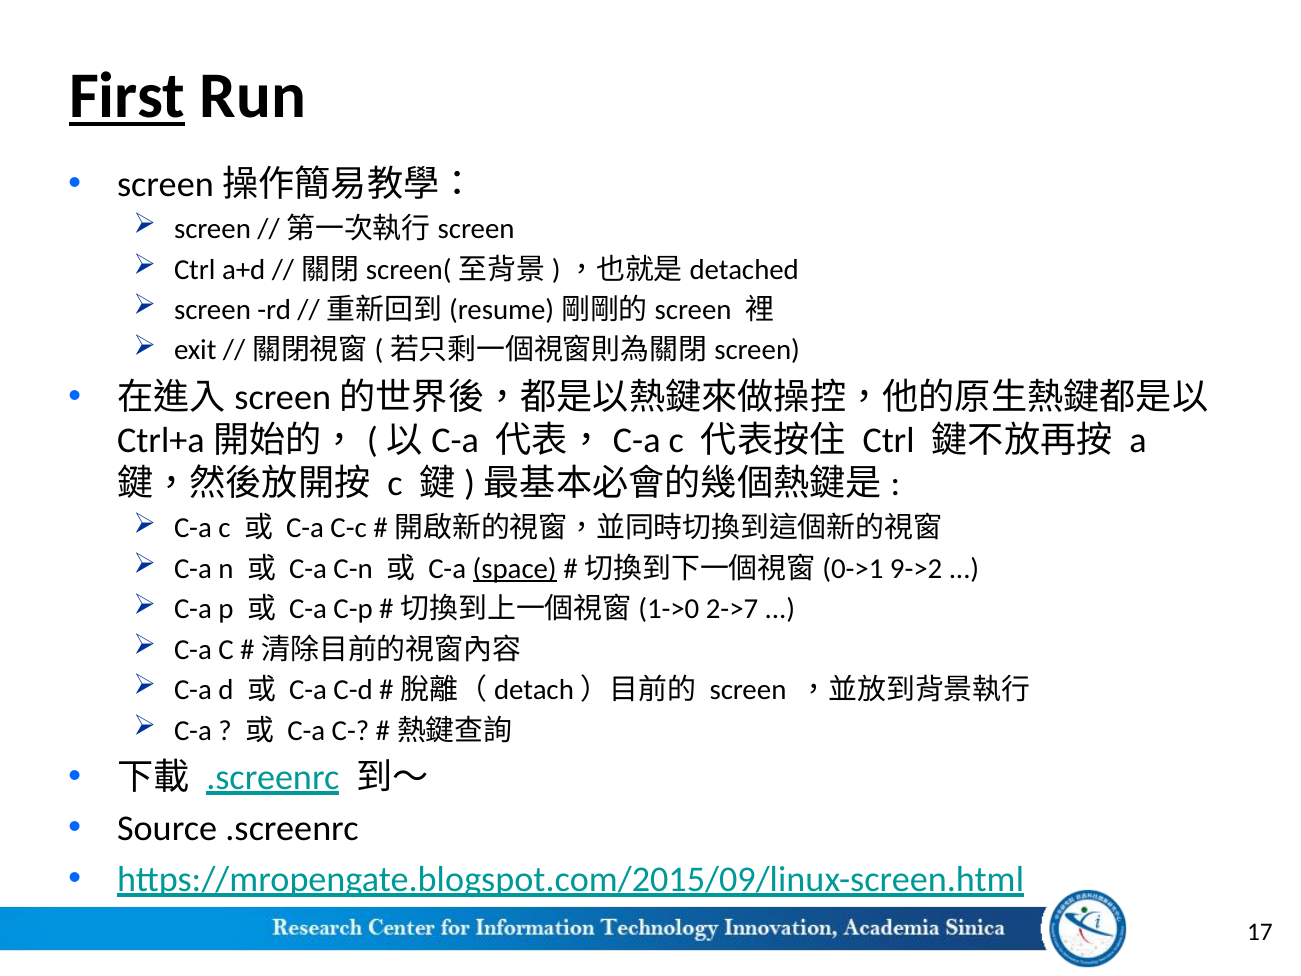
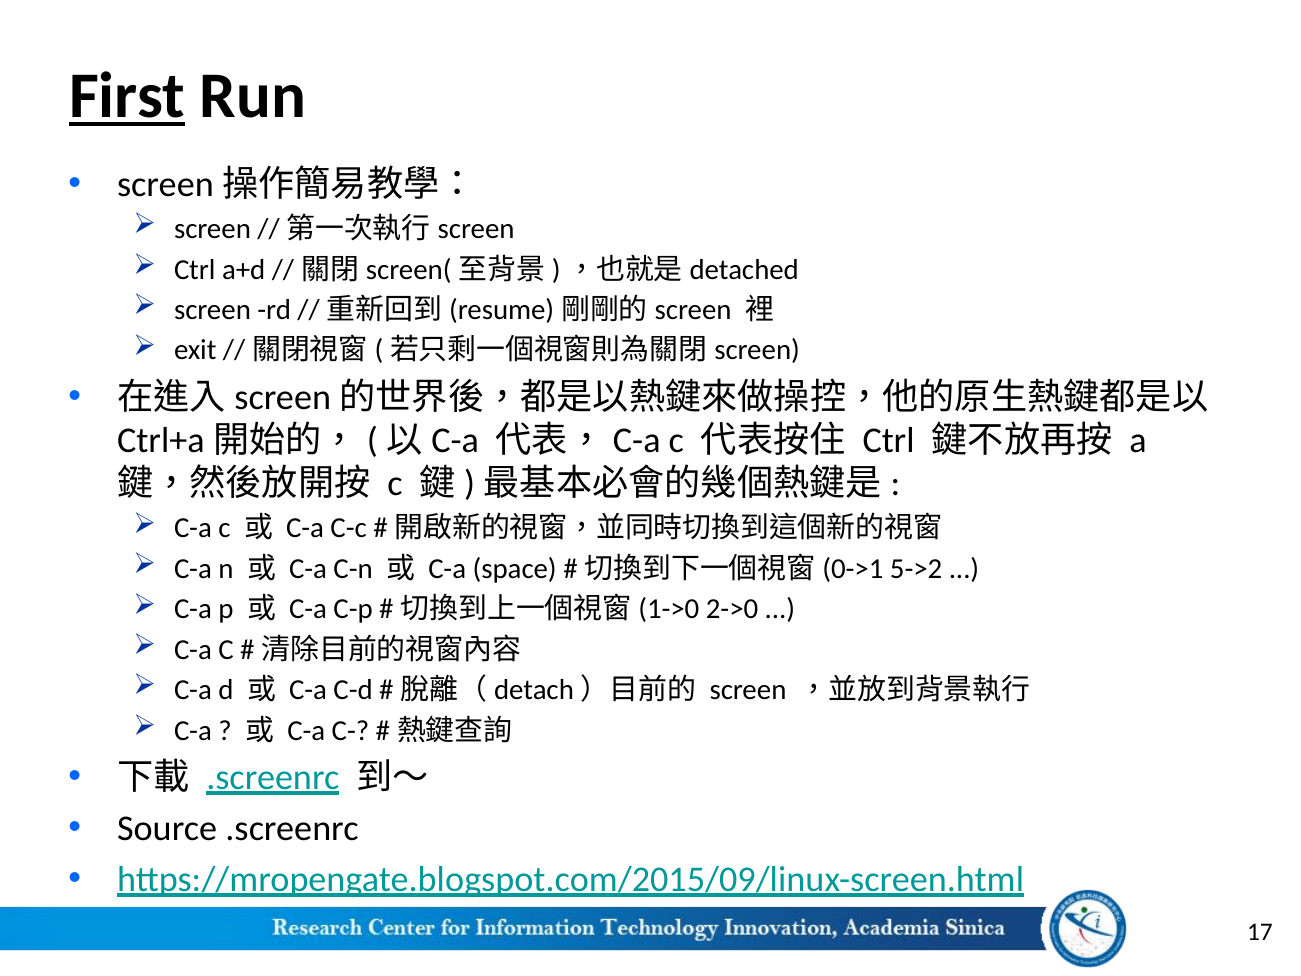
space underline: present -> none
9->2: 9->2 -> 5->2
2->7: 2->7 -> 2->0
